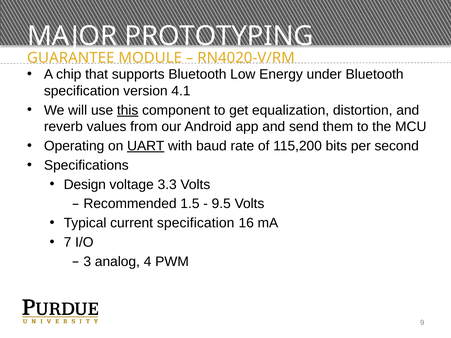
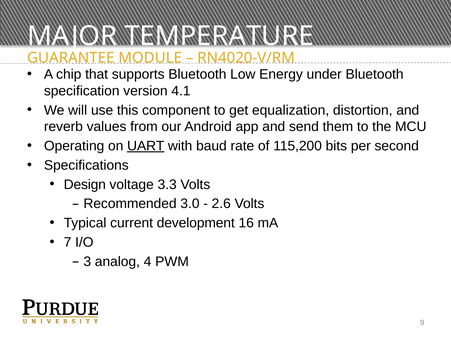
PROTOTYPING: PROTOTYPING -> TEMPERATURE
this underline: present -> none
1.5: 1.5 -> 3.0
9.5: 9.5 -> 2.6
current specification: specification -> development
